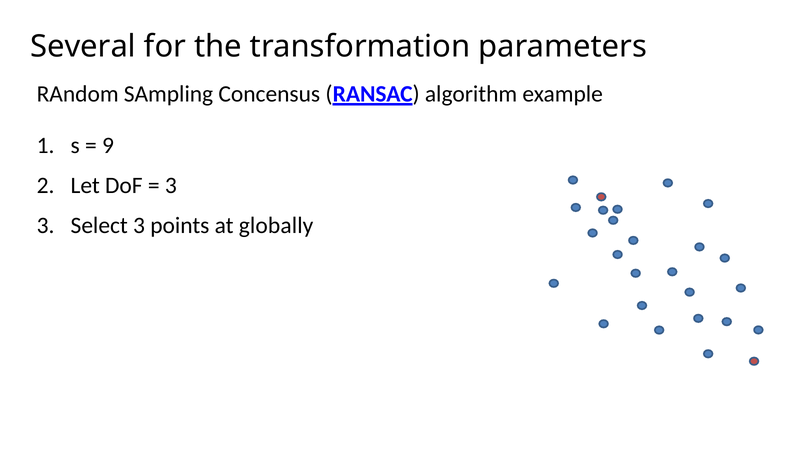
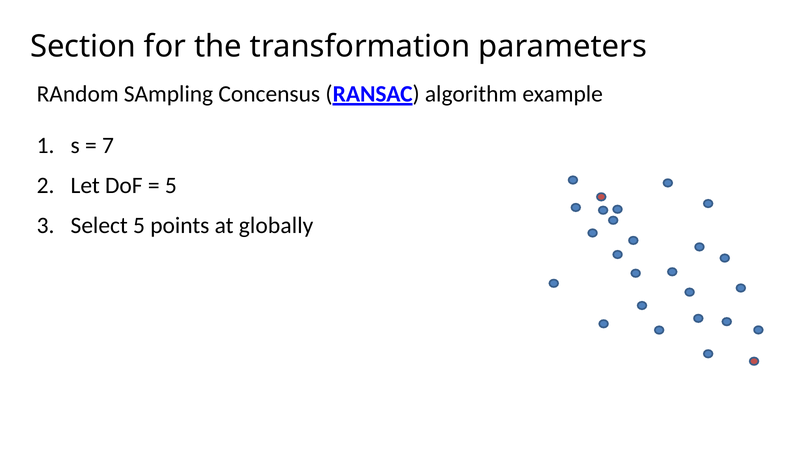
Several: Several -> Section
9: 9 -> 7
3 at (171, 185): 3 -> 5
Select 3: 3 -> 5
